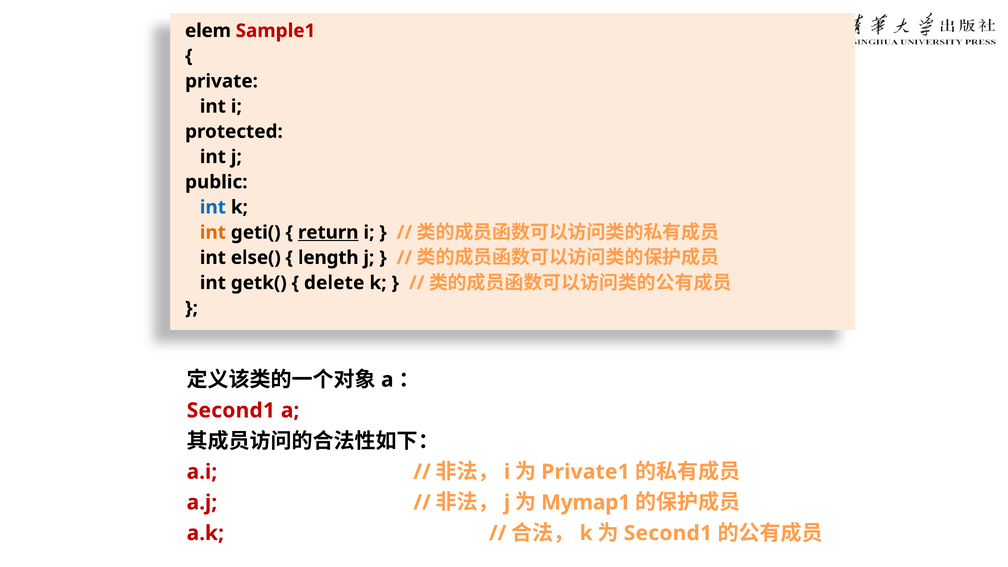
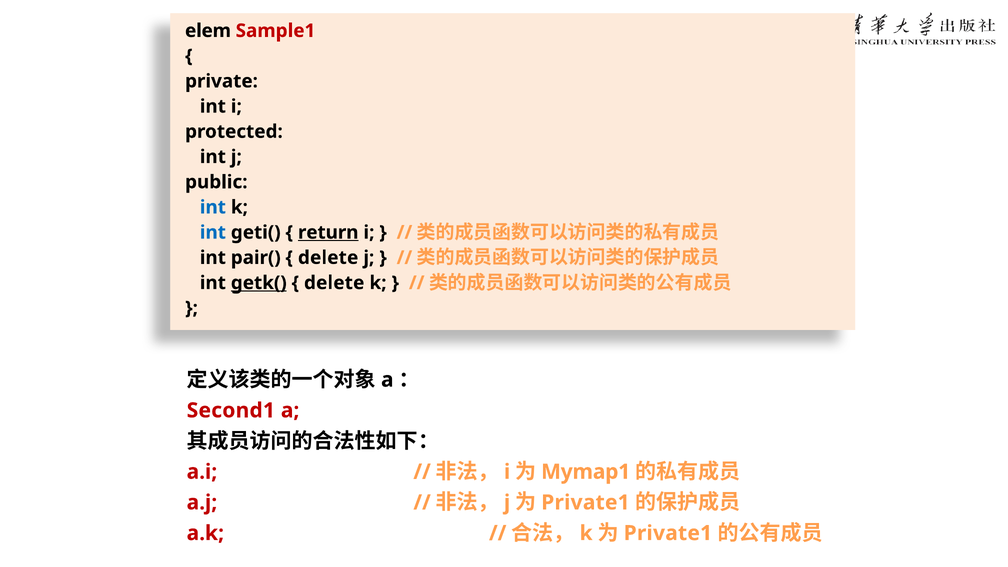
int at (213, 232) colour: orange -> blue
else(: else( -> pair(
length at (328, 258): length -> delete
getk( underline: none -> present
Private1: Private1 -> Mymap1
Mymap1 at (586, 502): Mymap1 -> Private1
Second1 at (668, 533): Second1 -> Private1
